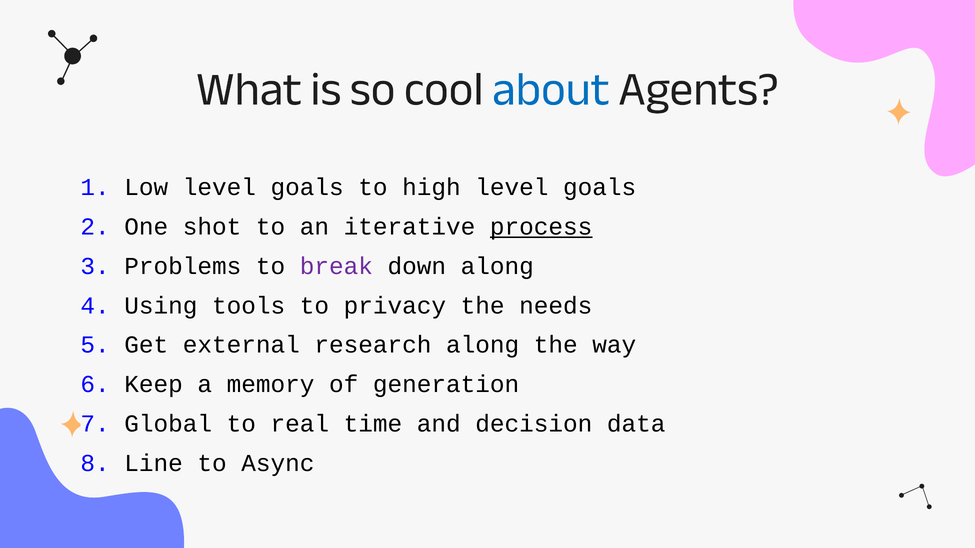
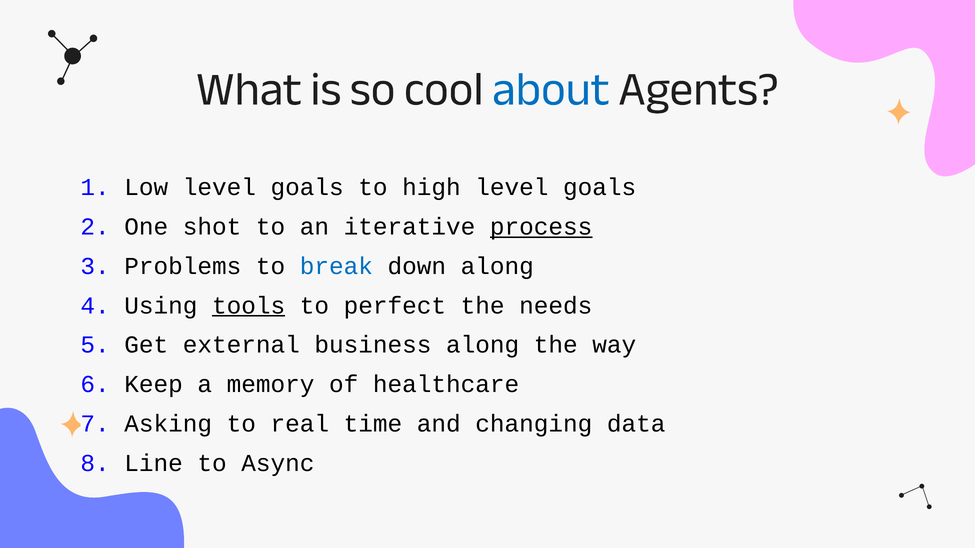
break colour: purple -> blue
tools underline: none -> present
privacy: privacy -> perfect
research: research -> business
generation: generation -> healthcare
Global: Global -> Asking
decision: decision -> changing
